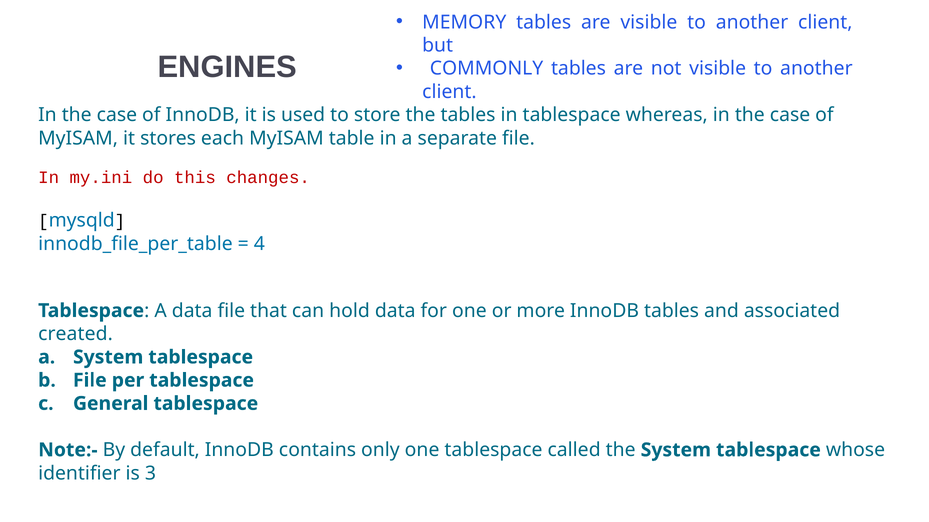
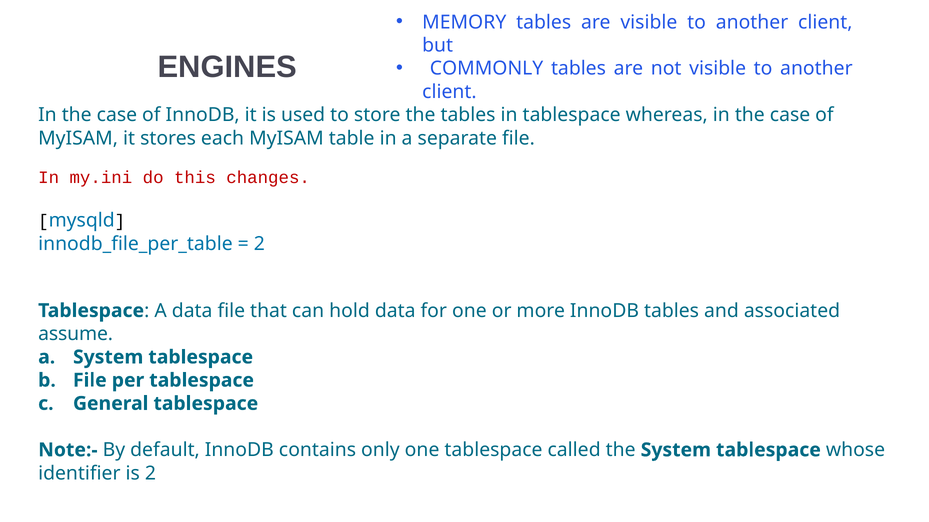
4 at (259, 244): 4 -> 2
created: created -> assume
is 3: 3 -> 2
